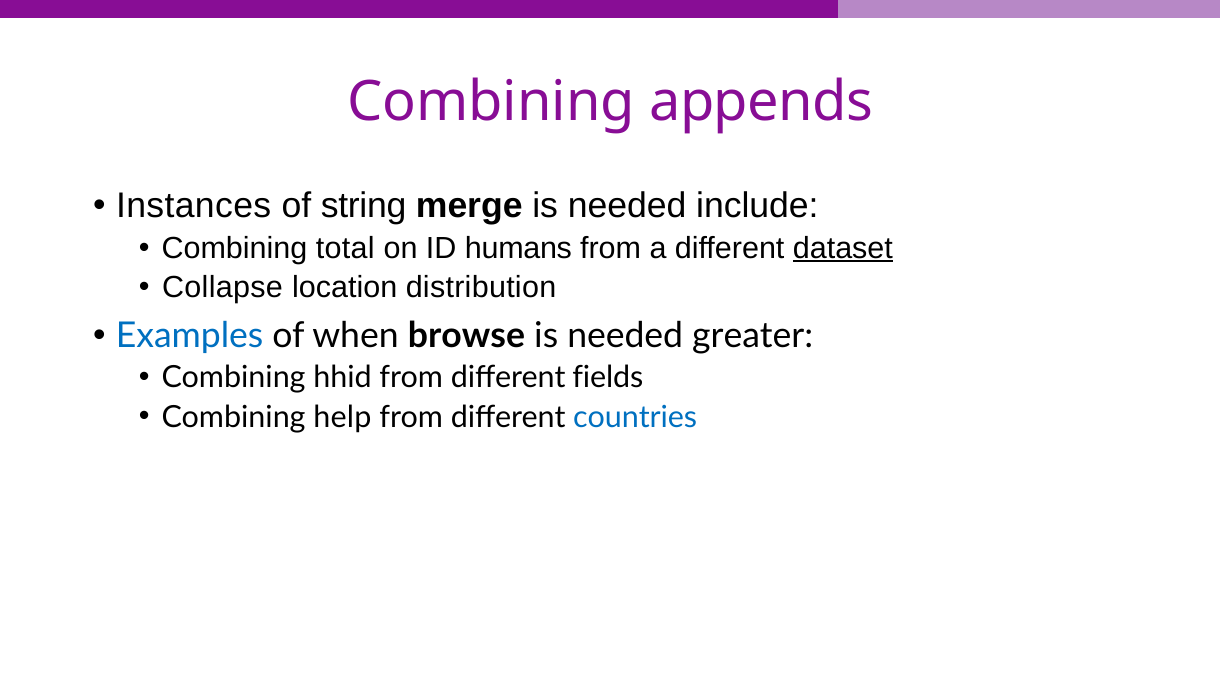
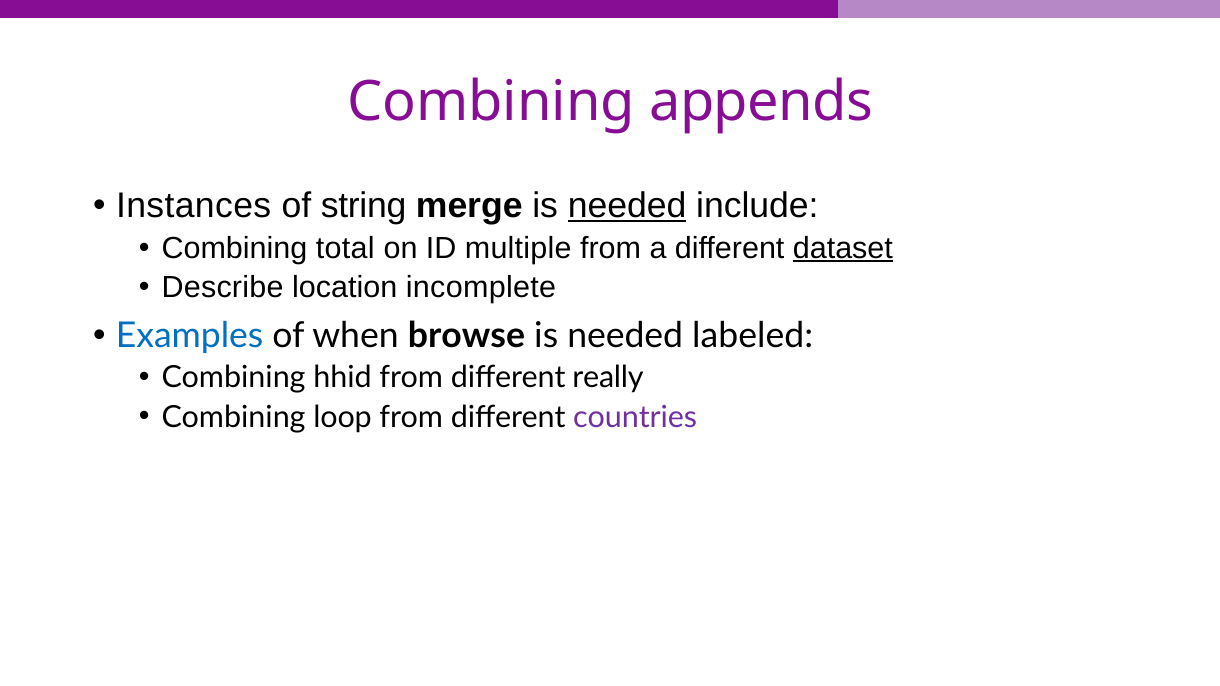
needed at (627, 206) underline: none -> present
humans: humans -> multiple
Collapse: Collapse -> Describe
distribution: distribution -> incomplete
greater: greater -> labeled
fields: fields -> really
help: help -> loop
countries colour: blue -> purple
